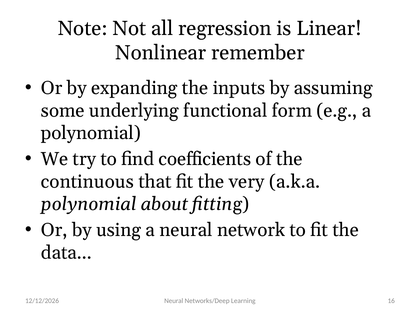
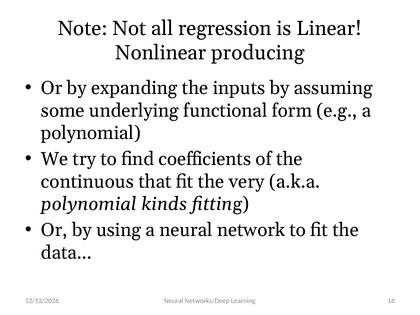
remember: remember -> producing
about: about -> kinds
